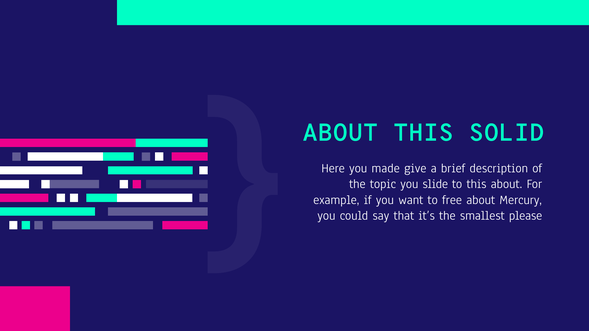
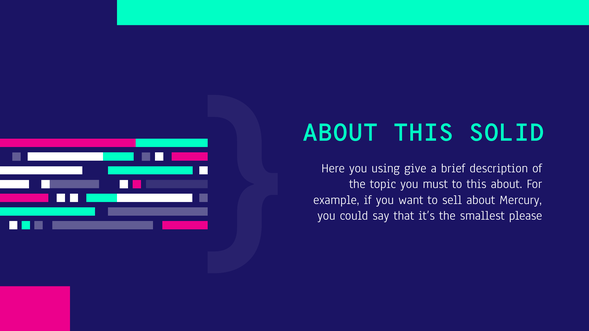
made: made -> using
slide: slide -> must
free: free -> sell
